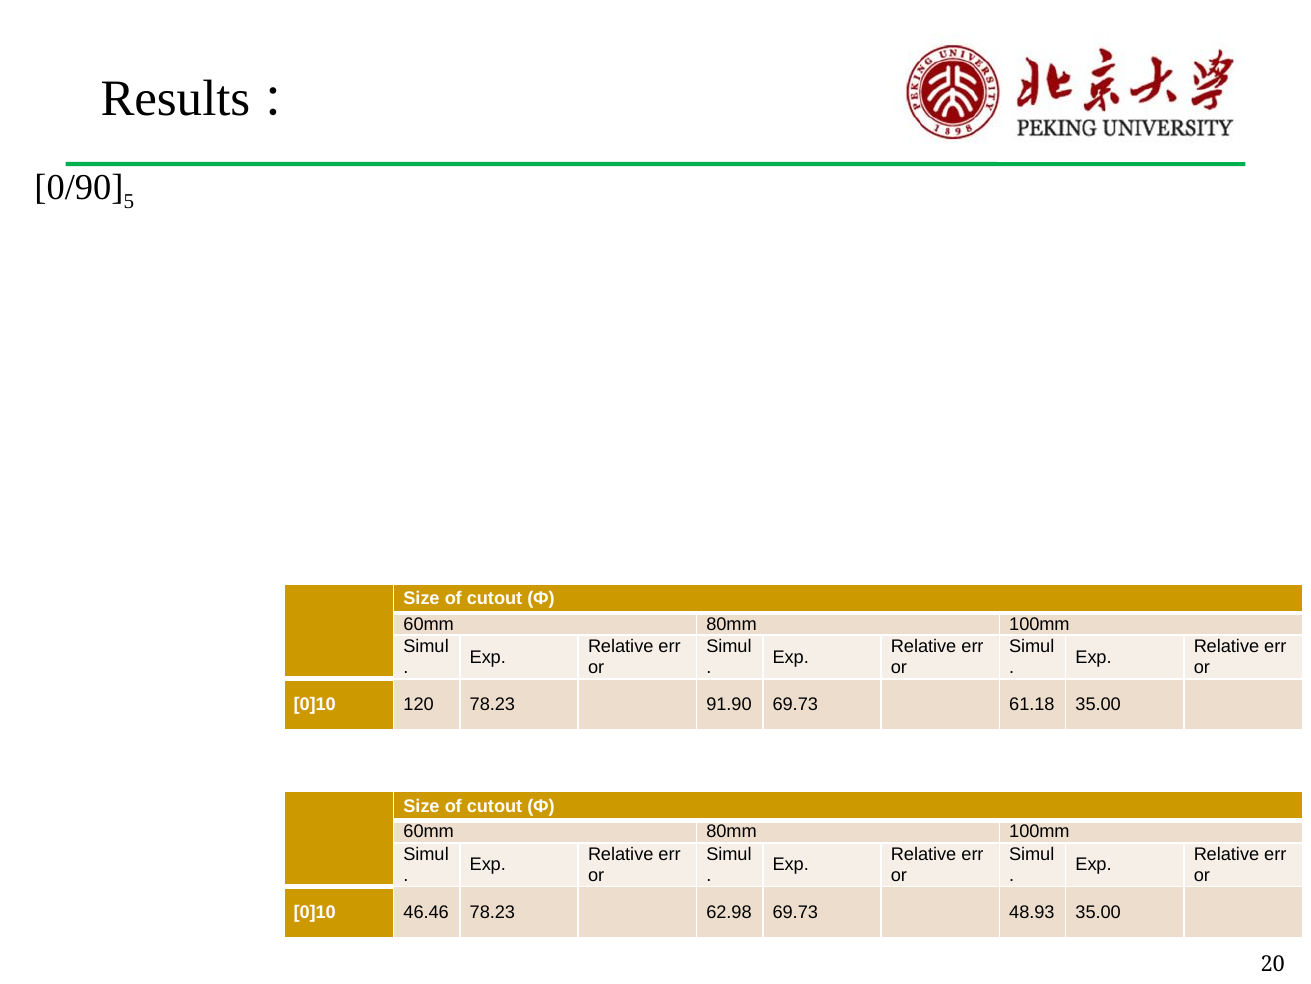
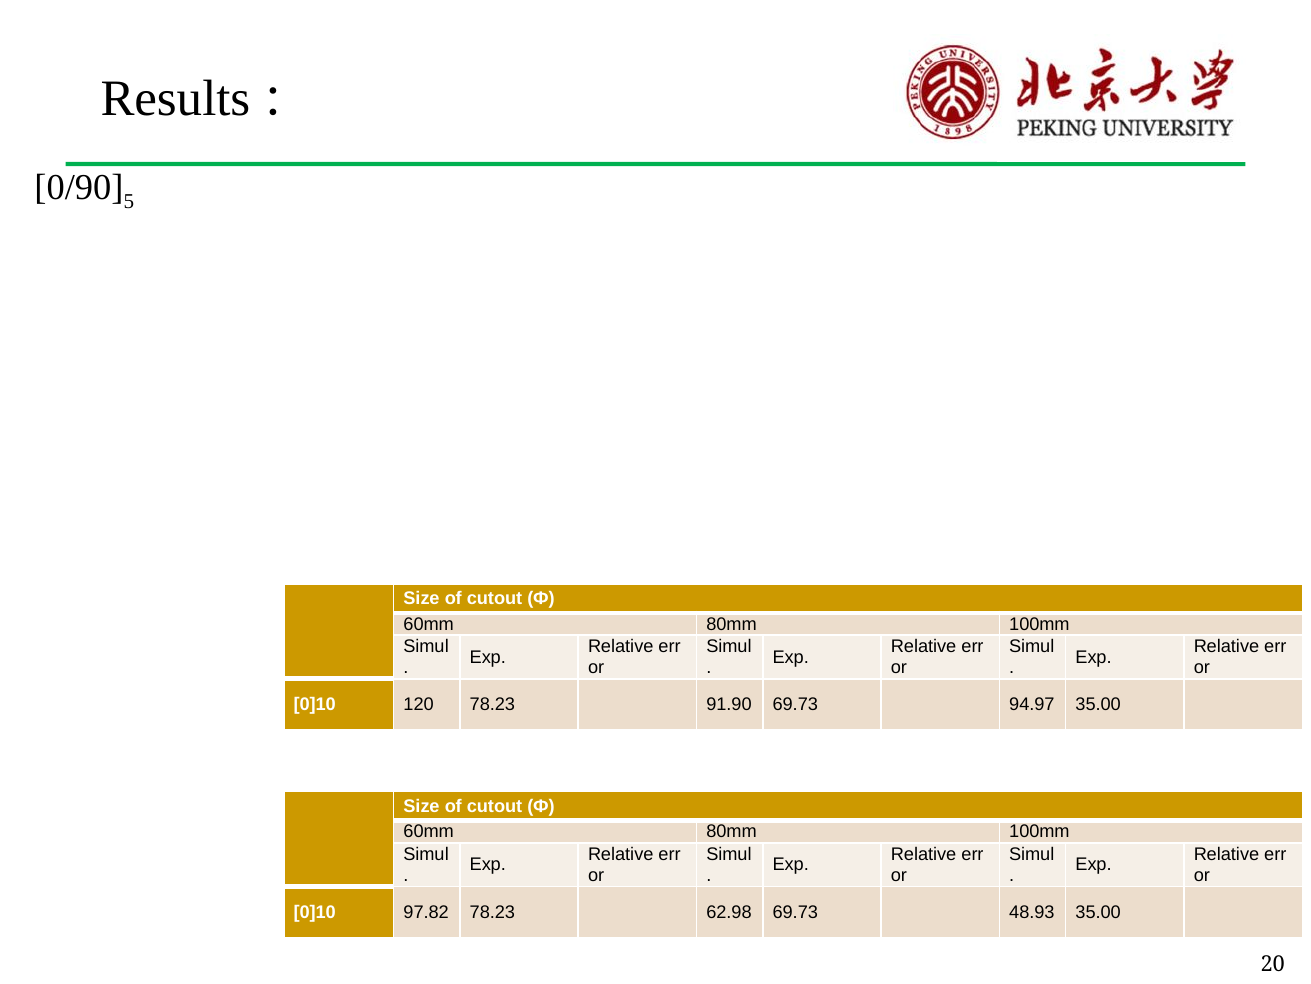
61.18: 61.18 -> 94.97
46.46: 46.46 -> 97.82
